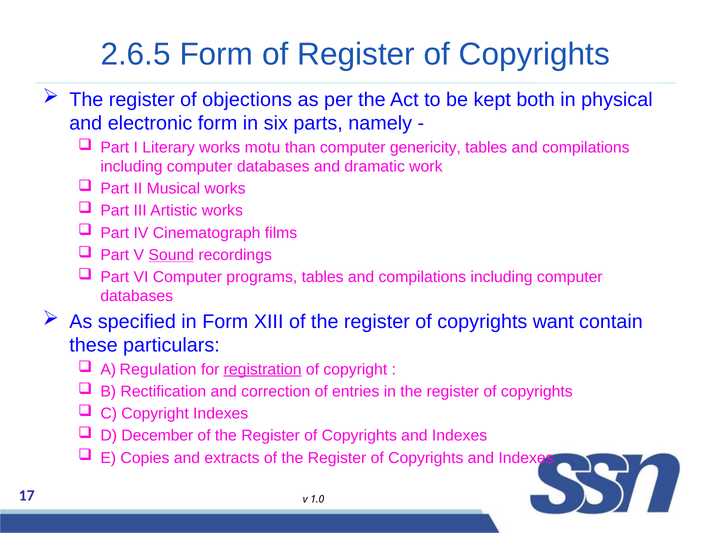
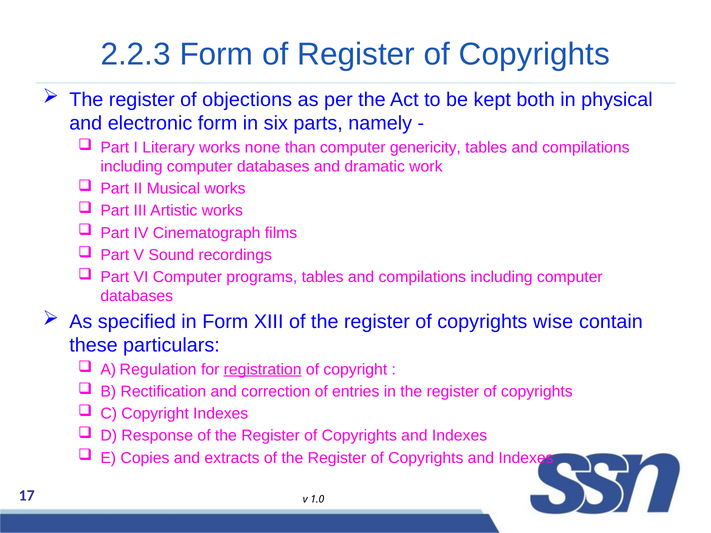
2.6.5: 2.6.5 -> 2.2.3
motu: motu -> none
Sound underline: present -> none
want: want -> wise
December: December -> Response
